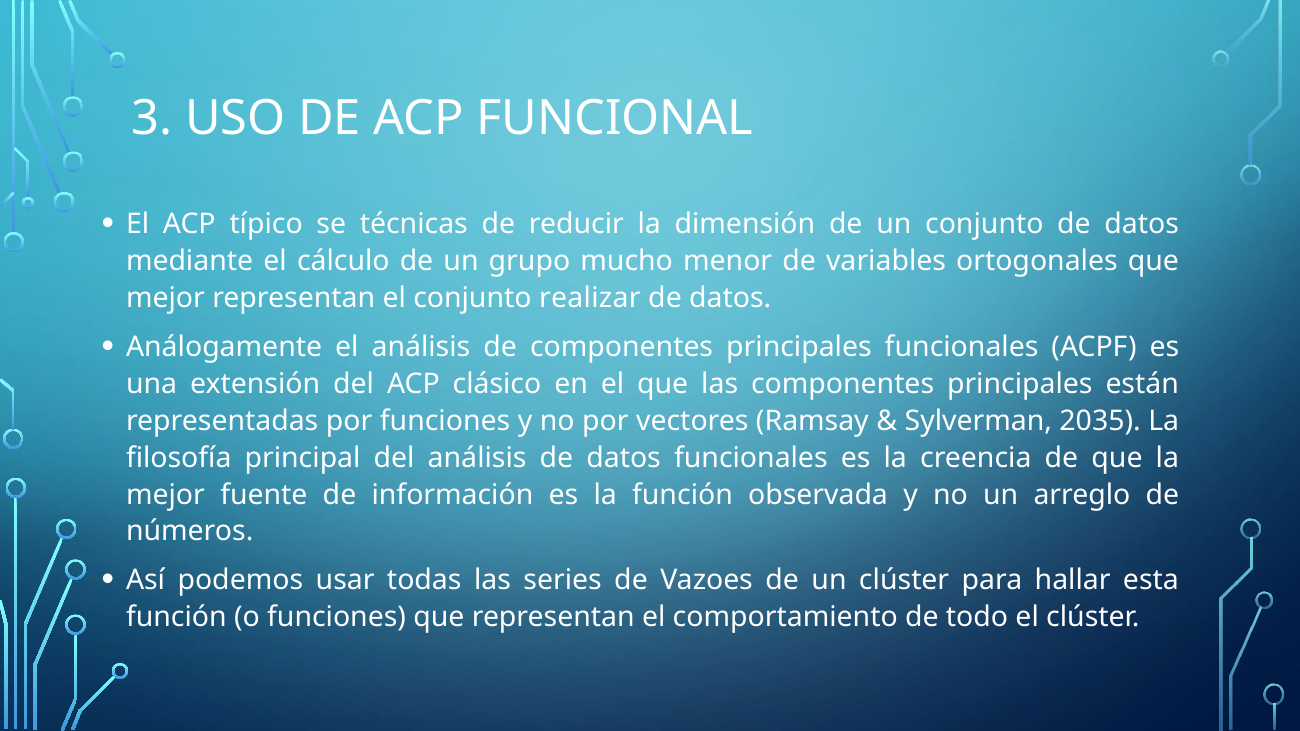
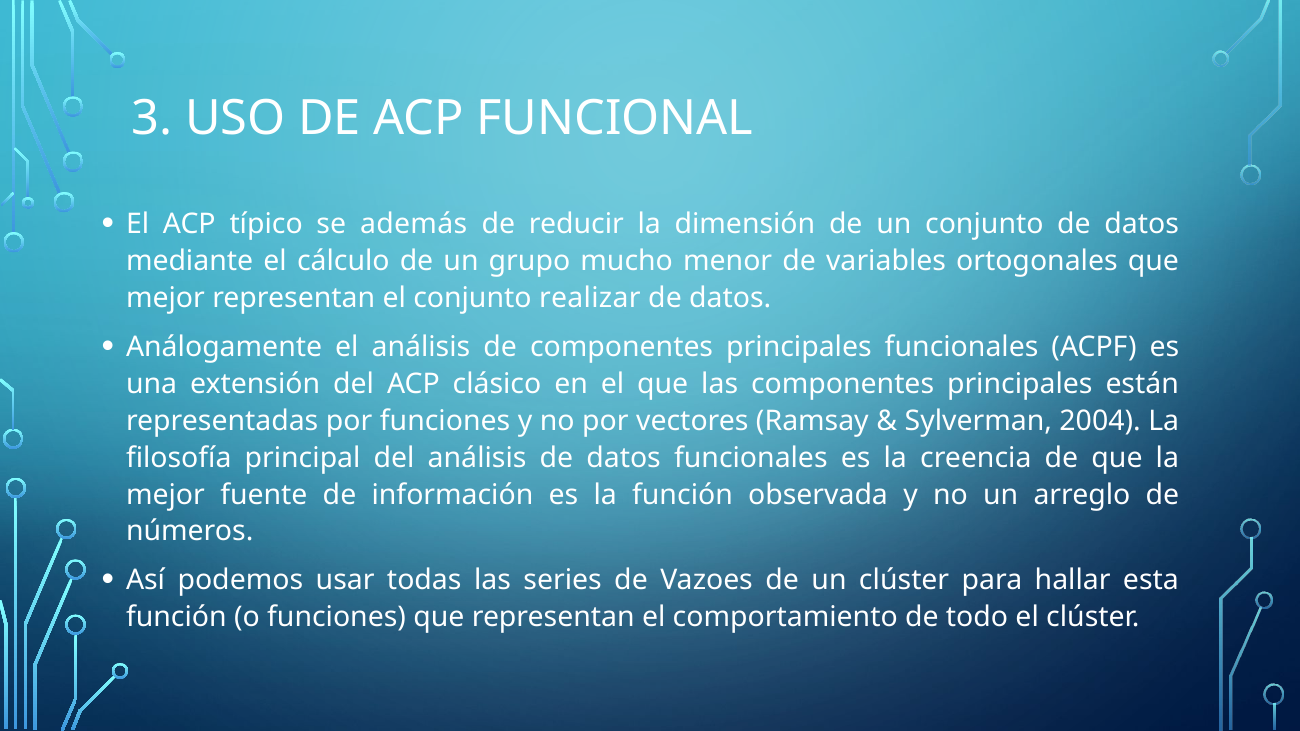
técnicas: técnicas -> además
2035: 2035 -> 2004
